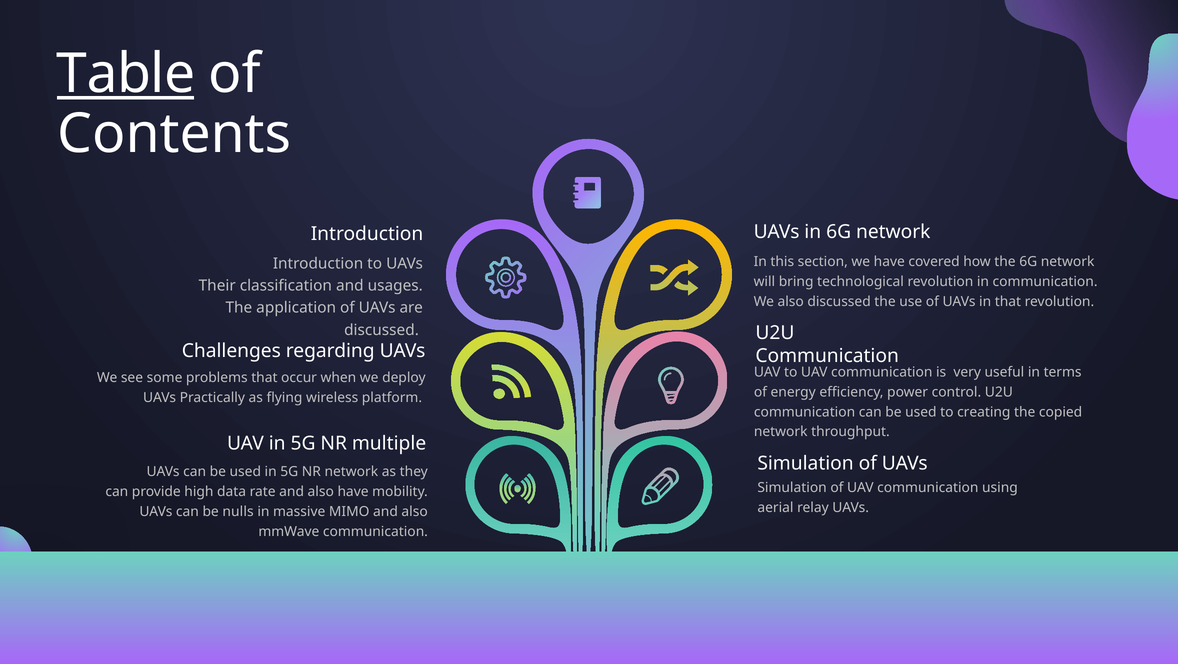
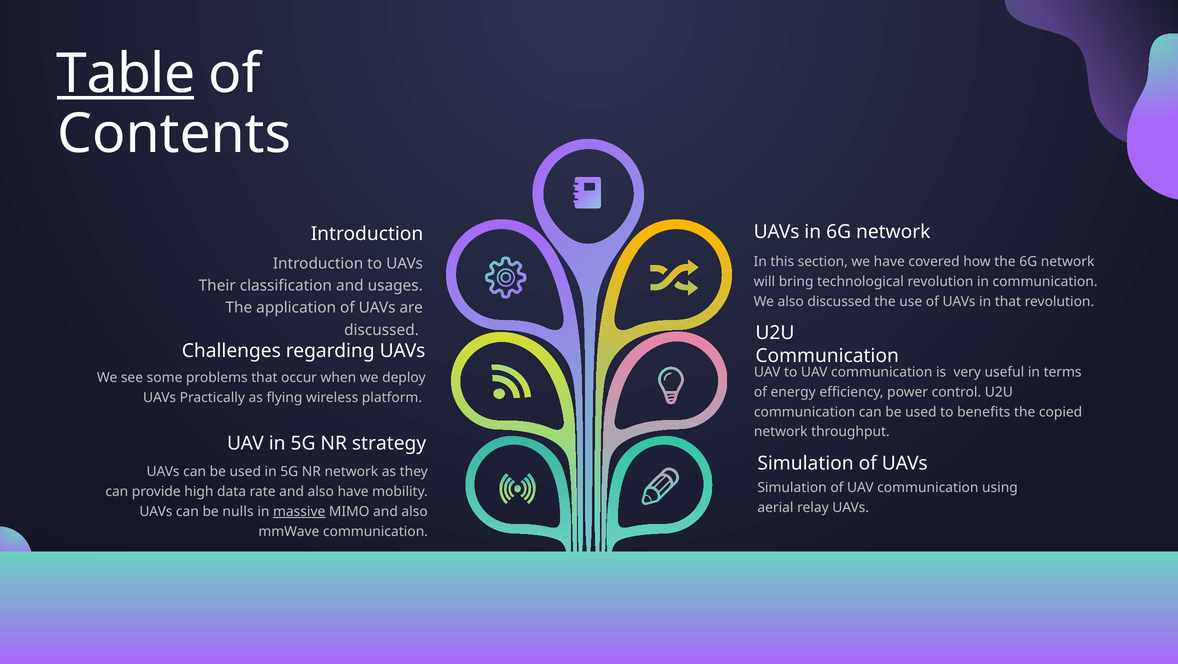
creating: creating -> benefits
multiple: multiple -> strategy
massive underline: none -> present
